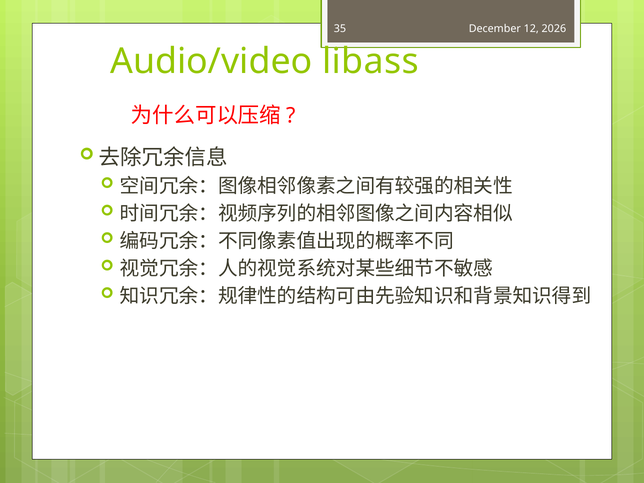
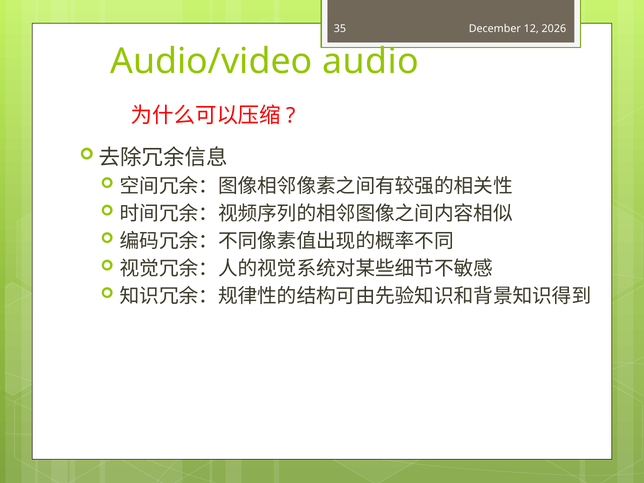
libass: libass -> audio
